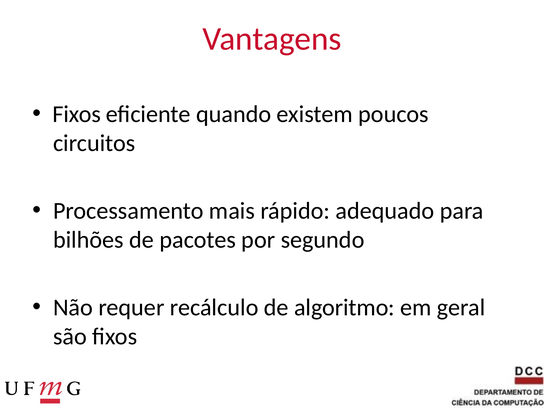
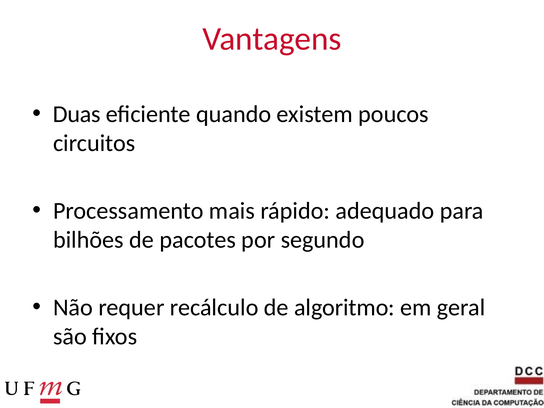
Fixos at (77, 114): Fixos -> Duas
